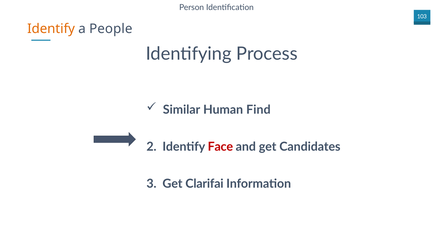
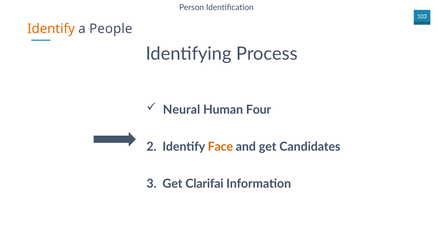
Similar: Similar -> Neural
Find: Find -> Four
Face colour: red -> orange
